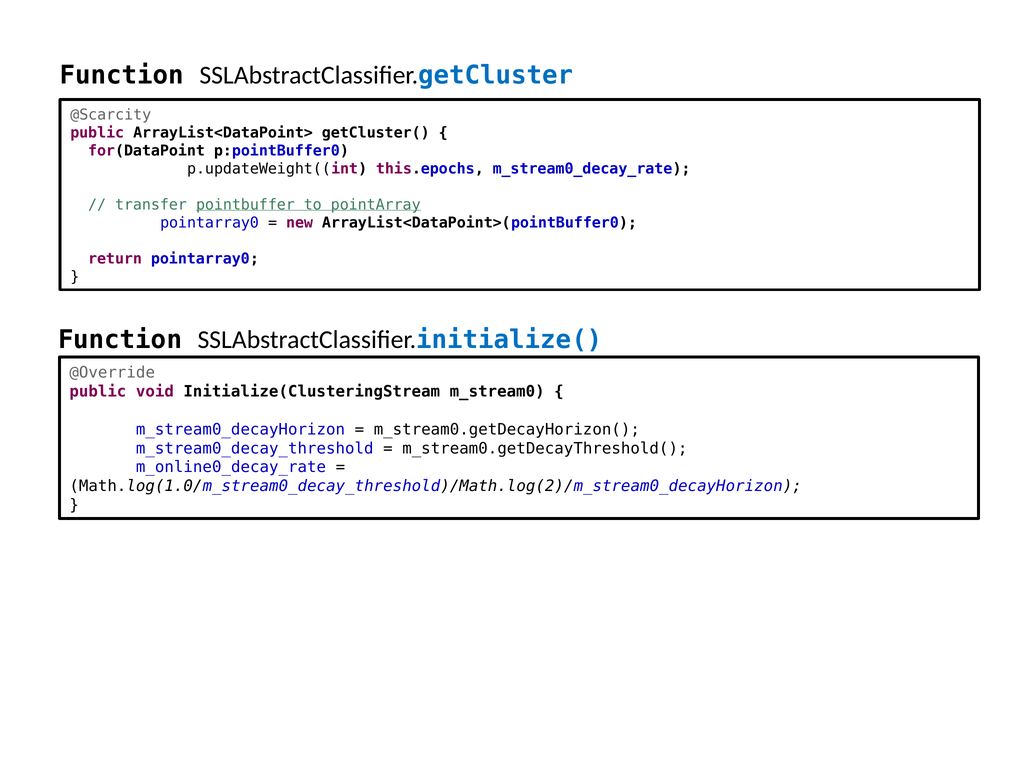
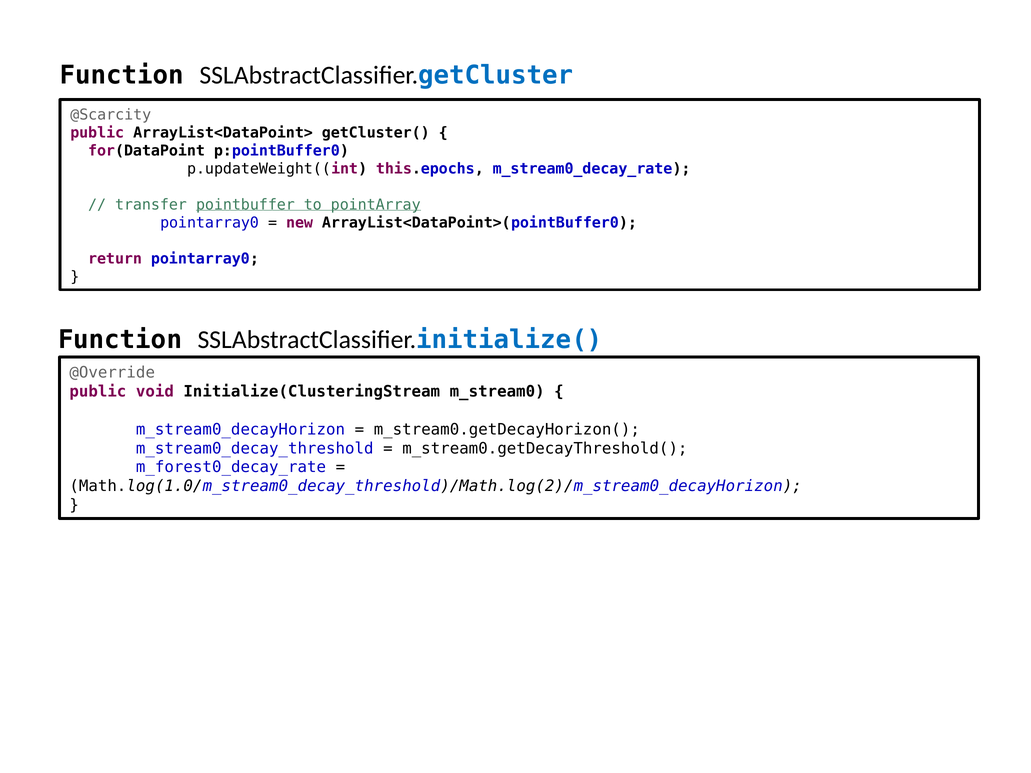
m_online0_decay_rate: m_online0_decay_rate -> m_forest0_decay_rate
